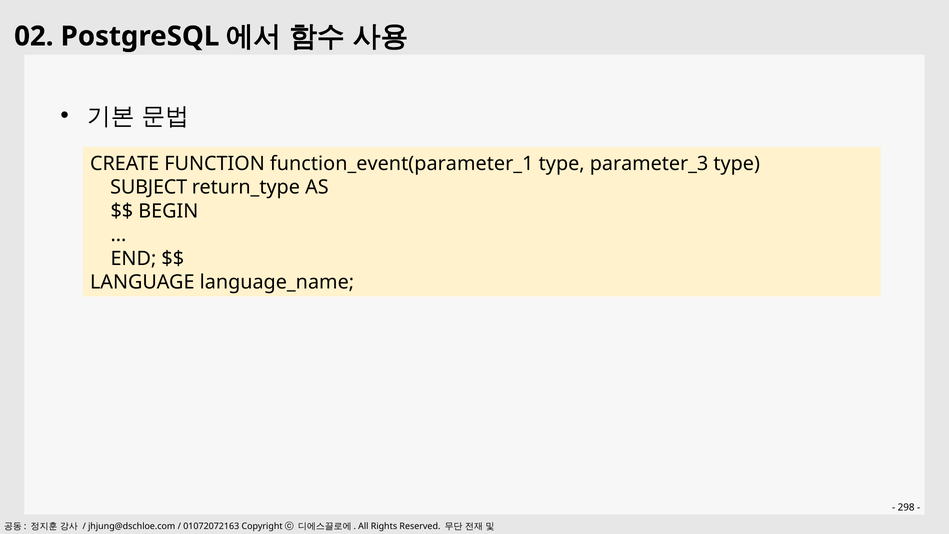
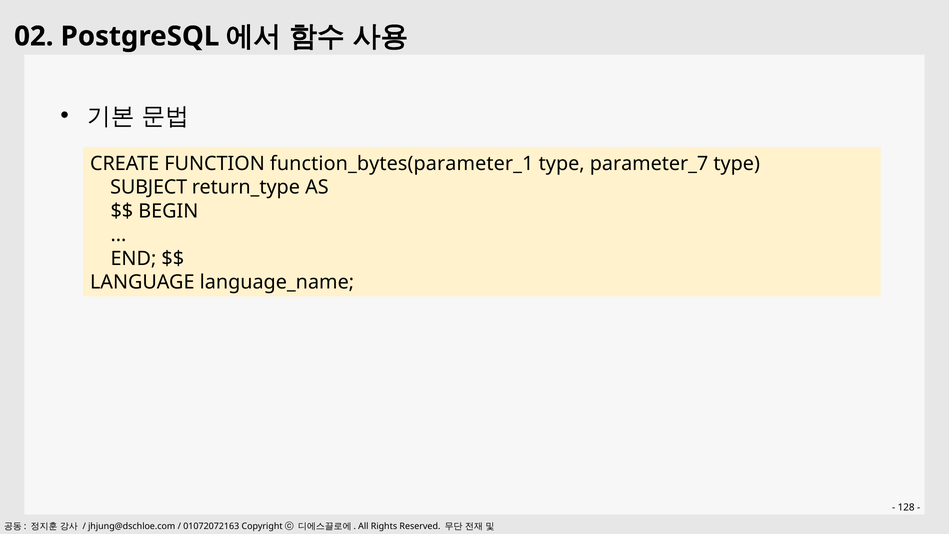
function_event(parameter_1: function_event(parameter_1 -> function_bytes(parameter_1
parameter_3: parameter_3 -> parameter_7
298: 298 -> 128
